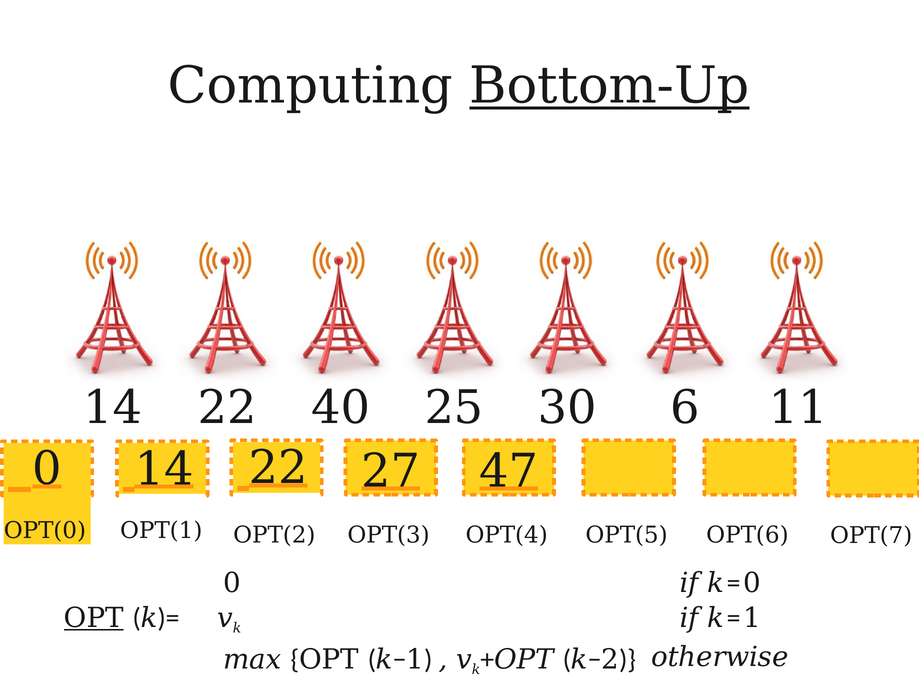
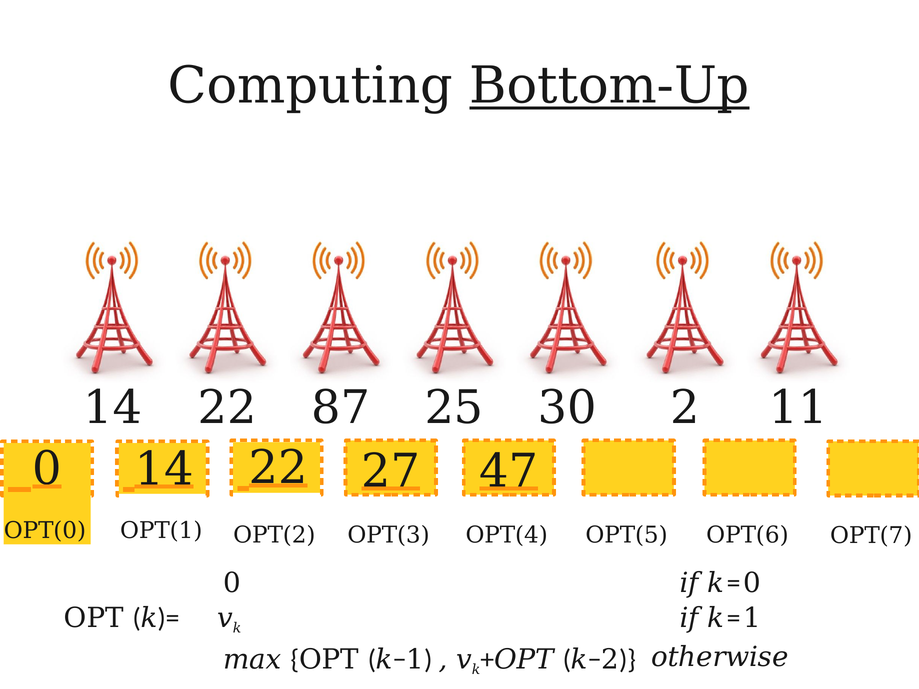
40: 40 -> 87
6: 6 -> 2
OPT at (94, 618) underline: present -> none
